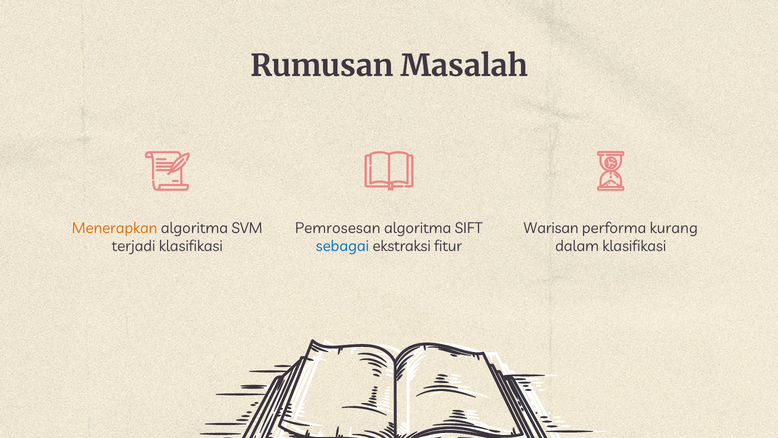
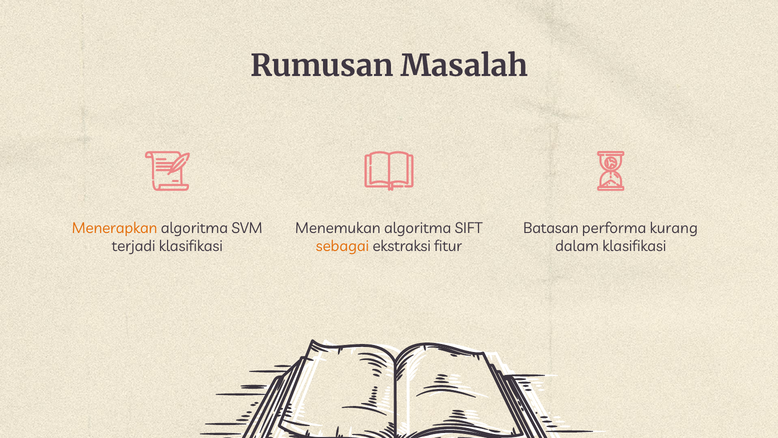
Pemrosesan: Pemrosesan -> Menemukan
Warisan: Warisan -> Batasan
sebagai colour: blue -> orange
